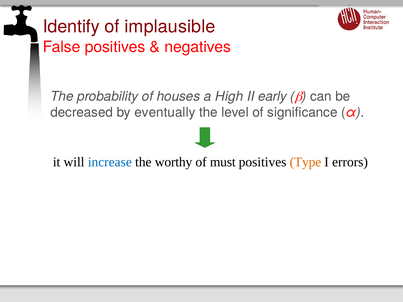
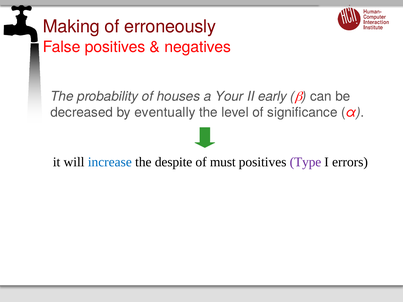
Identify: Identify -> Making
implausible: implausible -> erroneously
High: High -> Your
worthy: worthy -> despite
Type colour: orange -> purple
